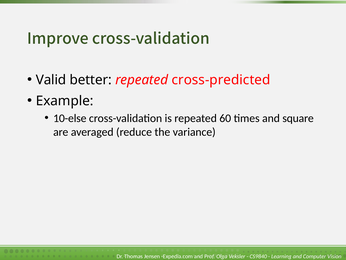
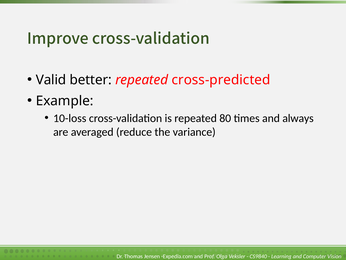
10-else: 10-else -> 10-loss
60: 60 -> 80
square: square -> always
